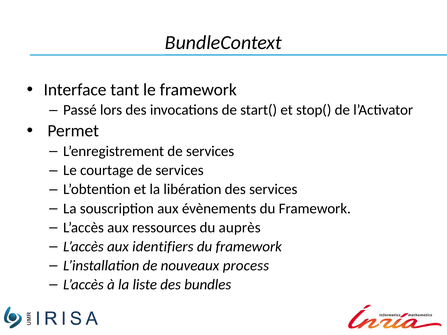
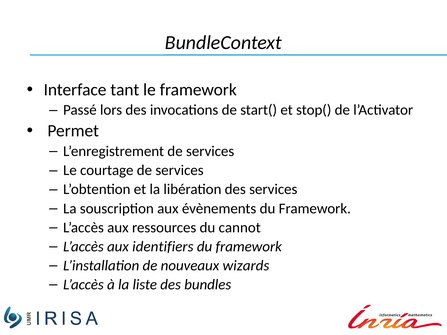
auprès: auprès -> cannot
process: process -> wizards
